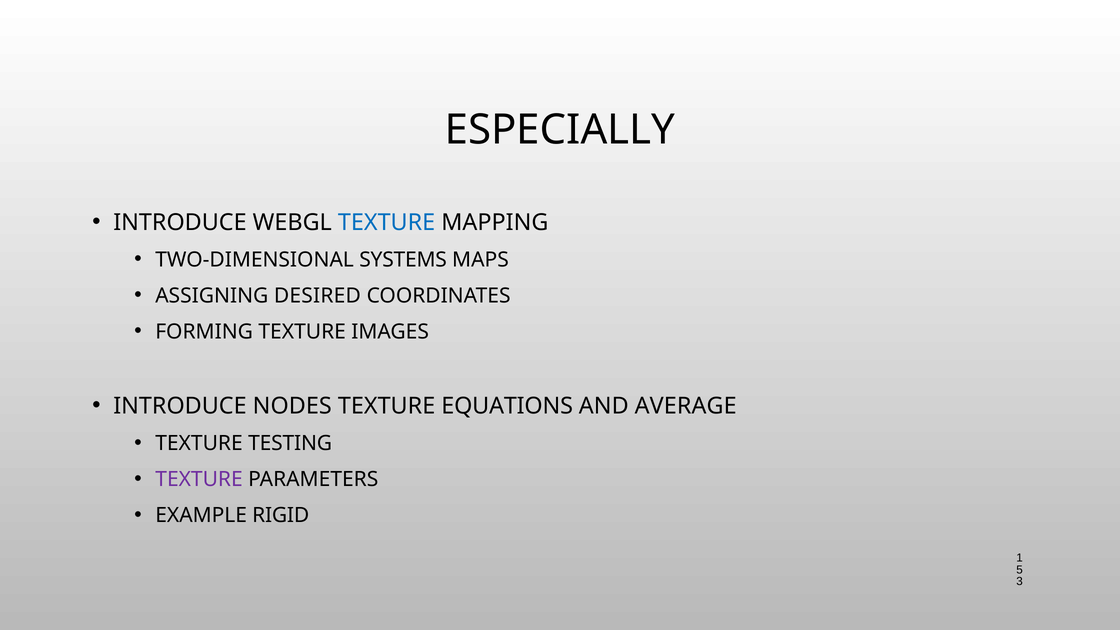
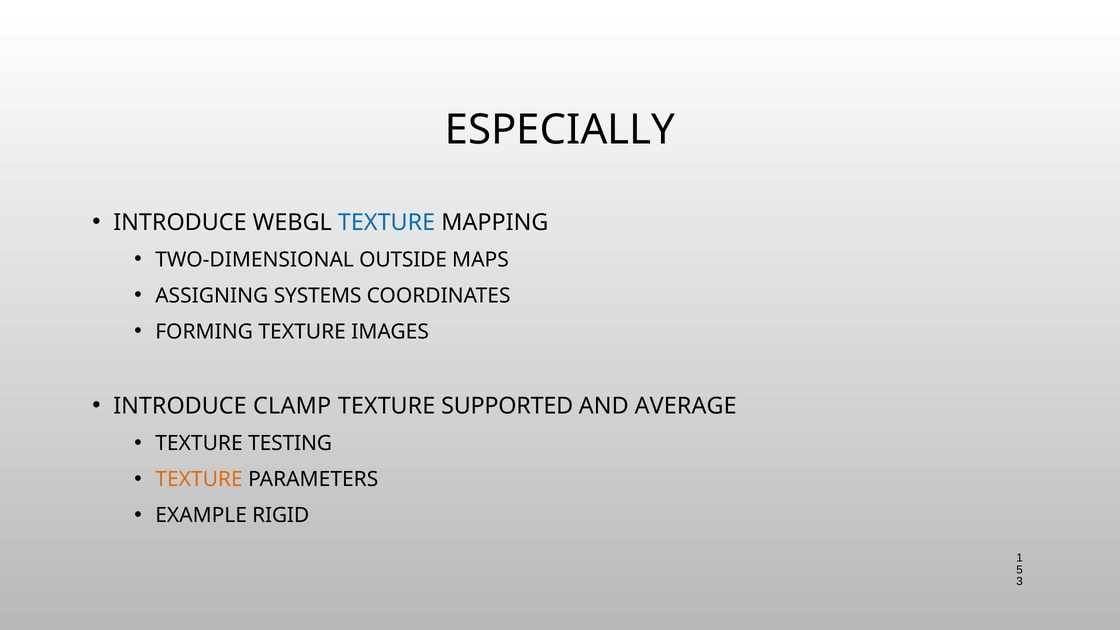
SYSTEMS: SYSTEMS -> OUTSIDE
DESIRED: DESIRED -> SYSTEMS
NODES: NODES -> CLAMP
EQUATIONS: EQUATIONS -> SUPPORTED
TEXTURE at (199, 479) colour: purple -> orange
